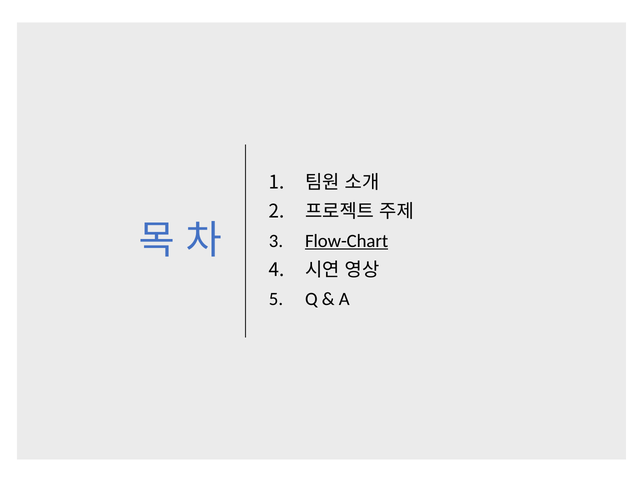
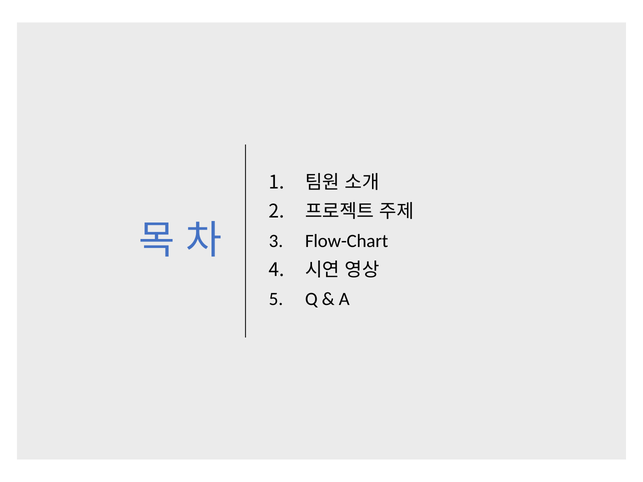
Flow-Chart underline: present -> none
